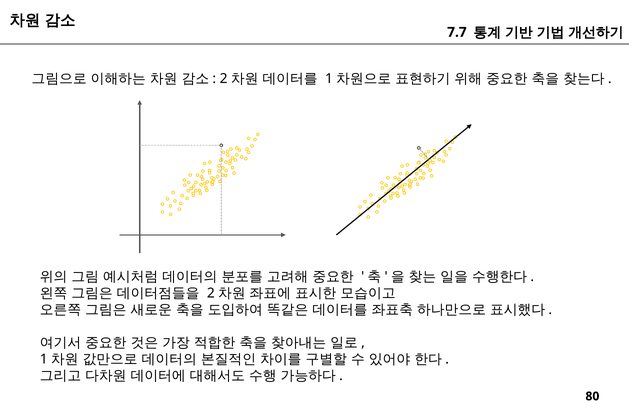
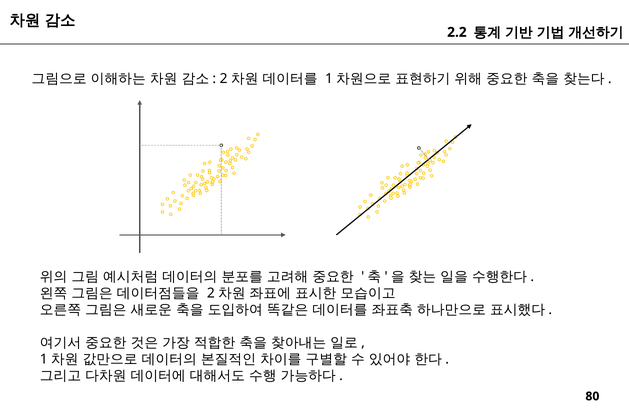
7.7: 7.7 -> 2.2
